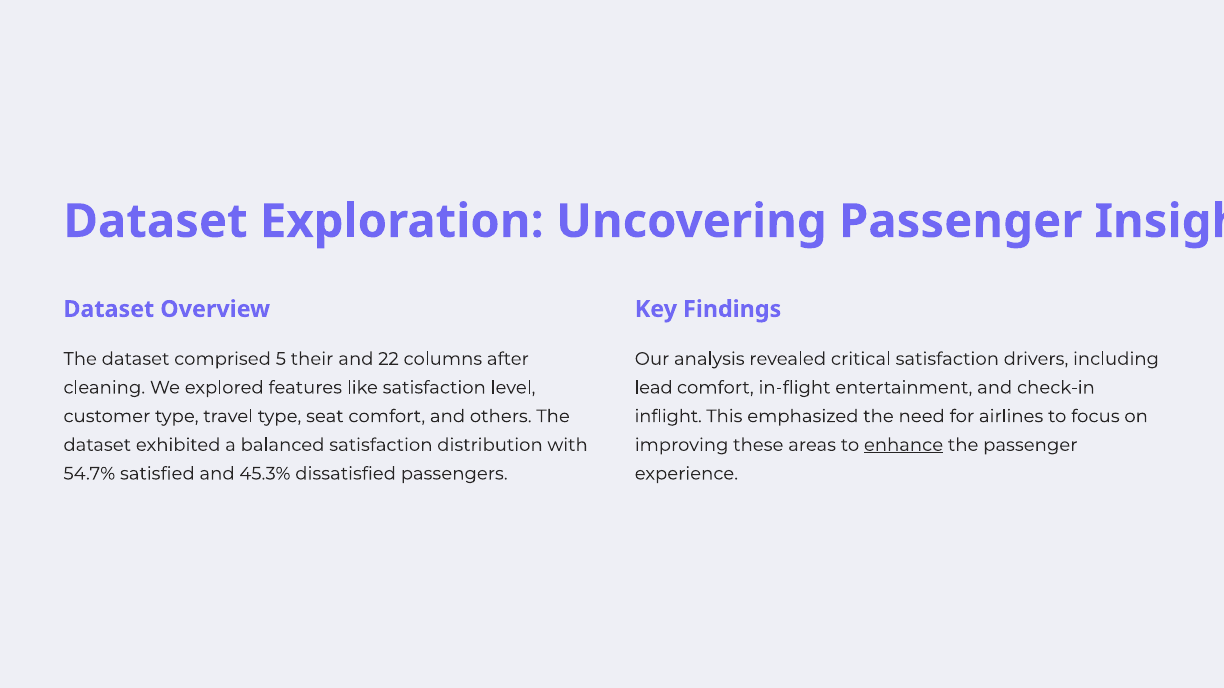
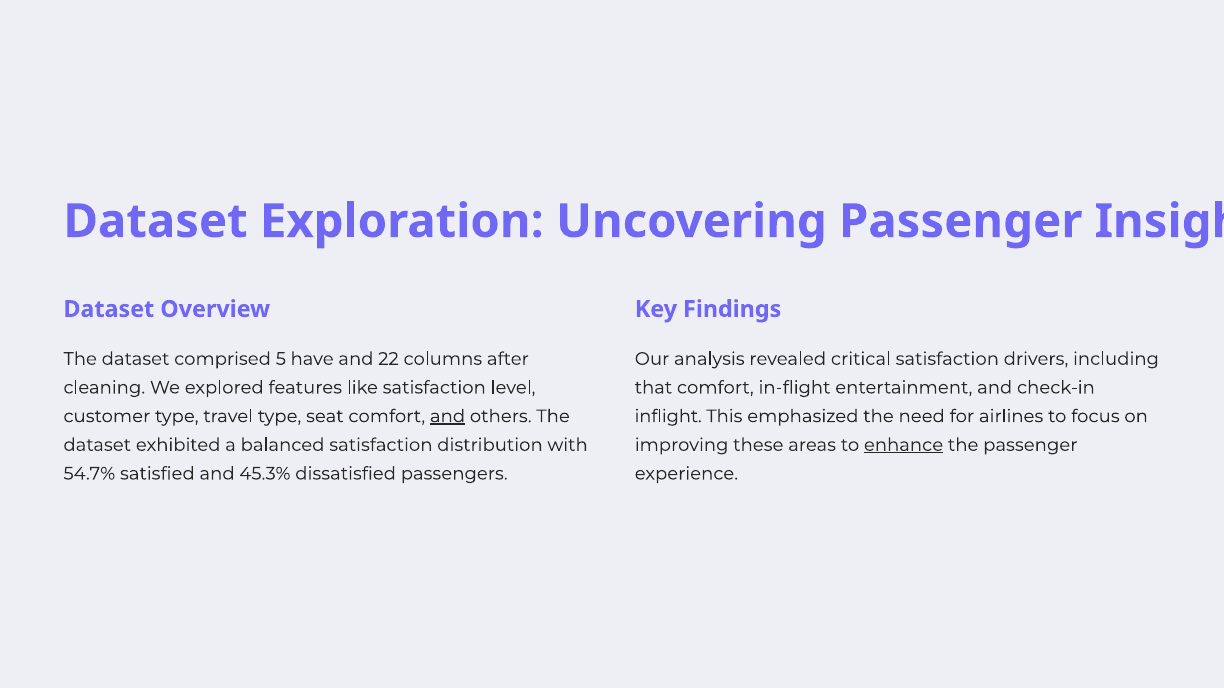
their: their -> have
lead: lead -> that
and at (448, 417) underline: none -> present
